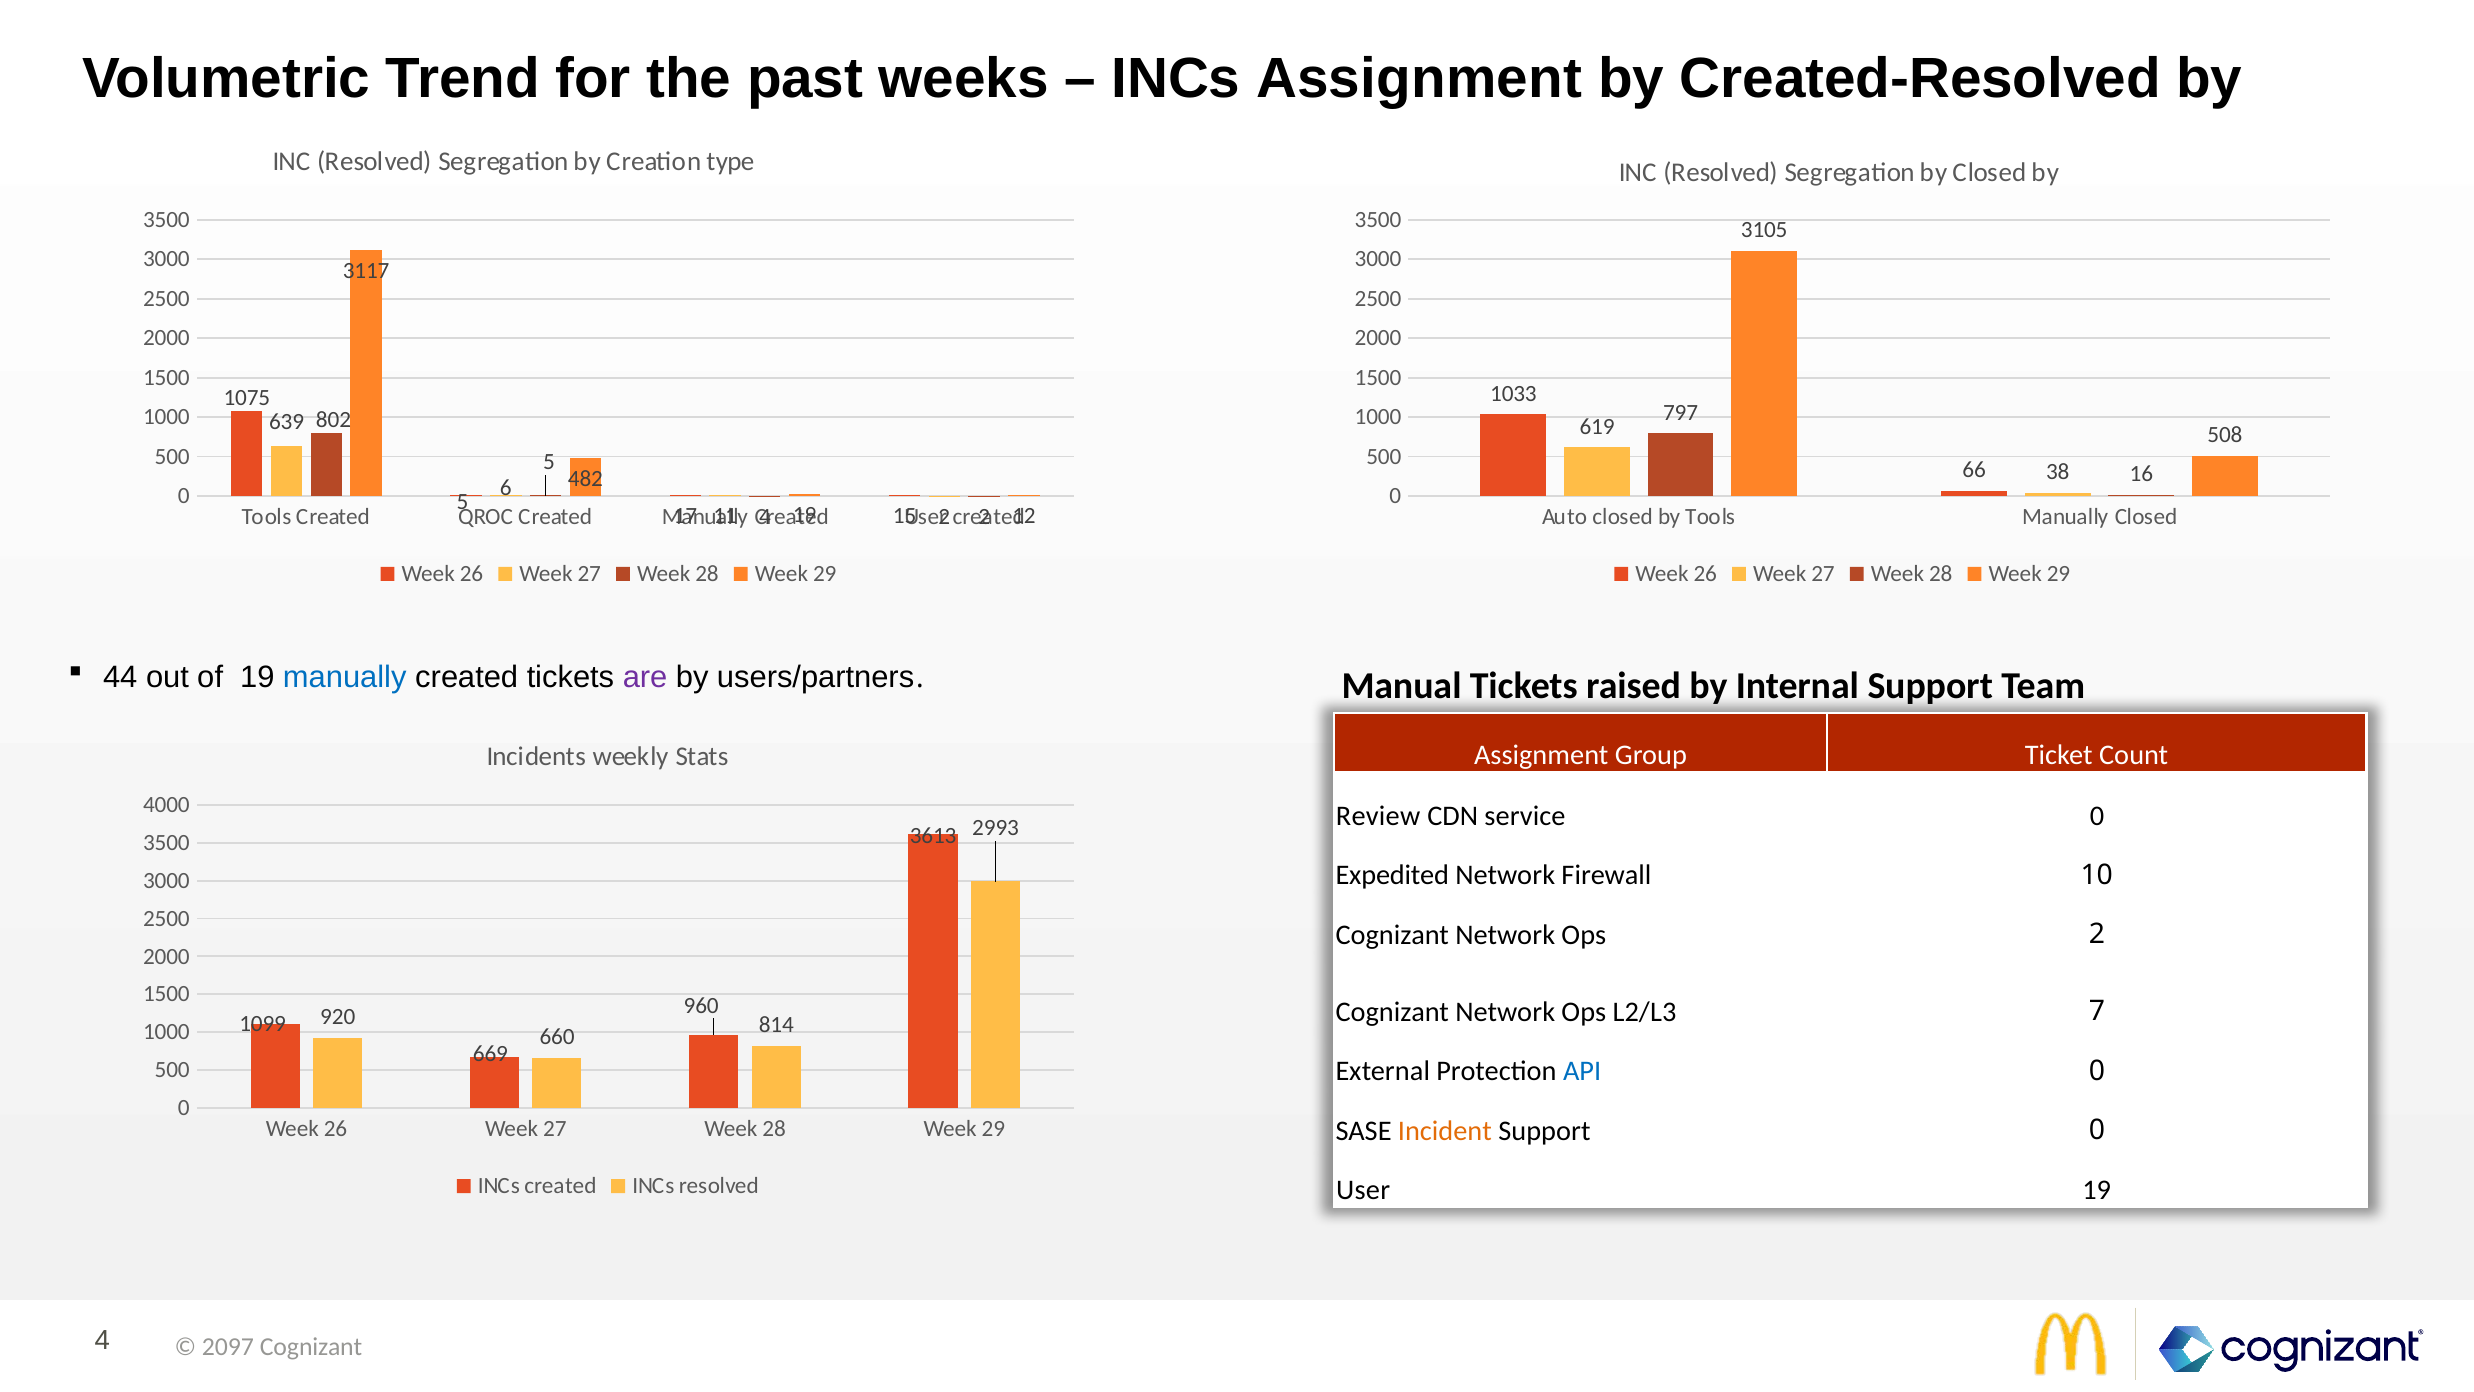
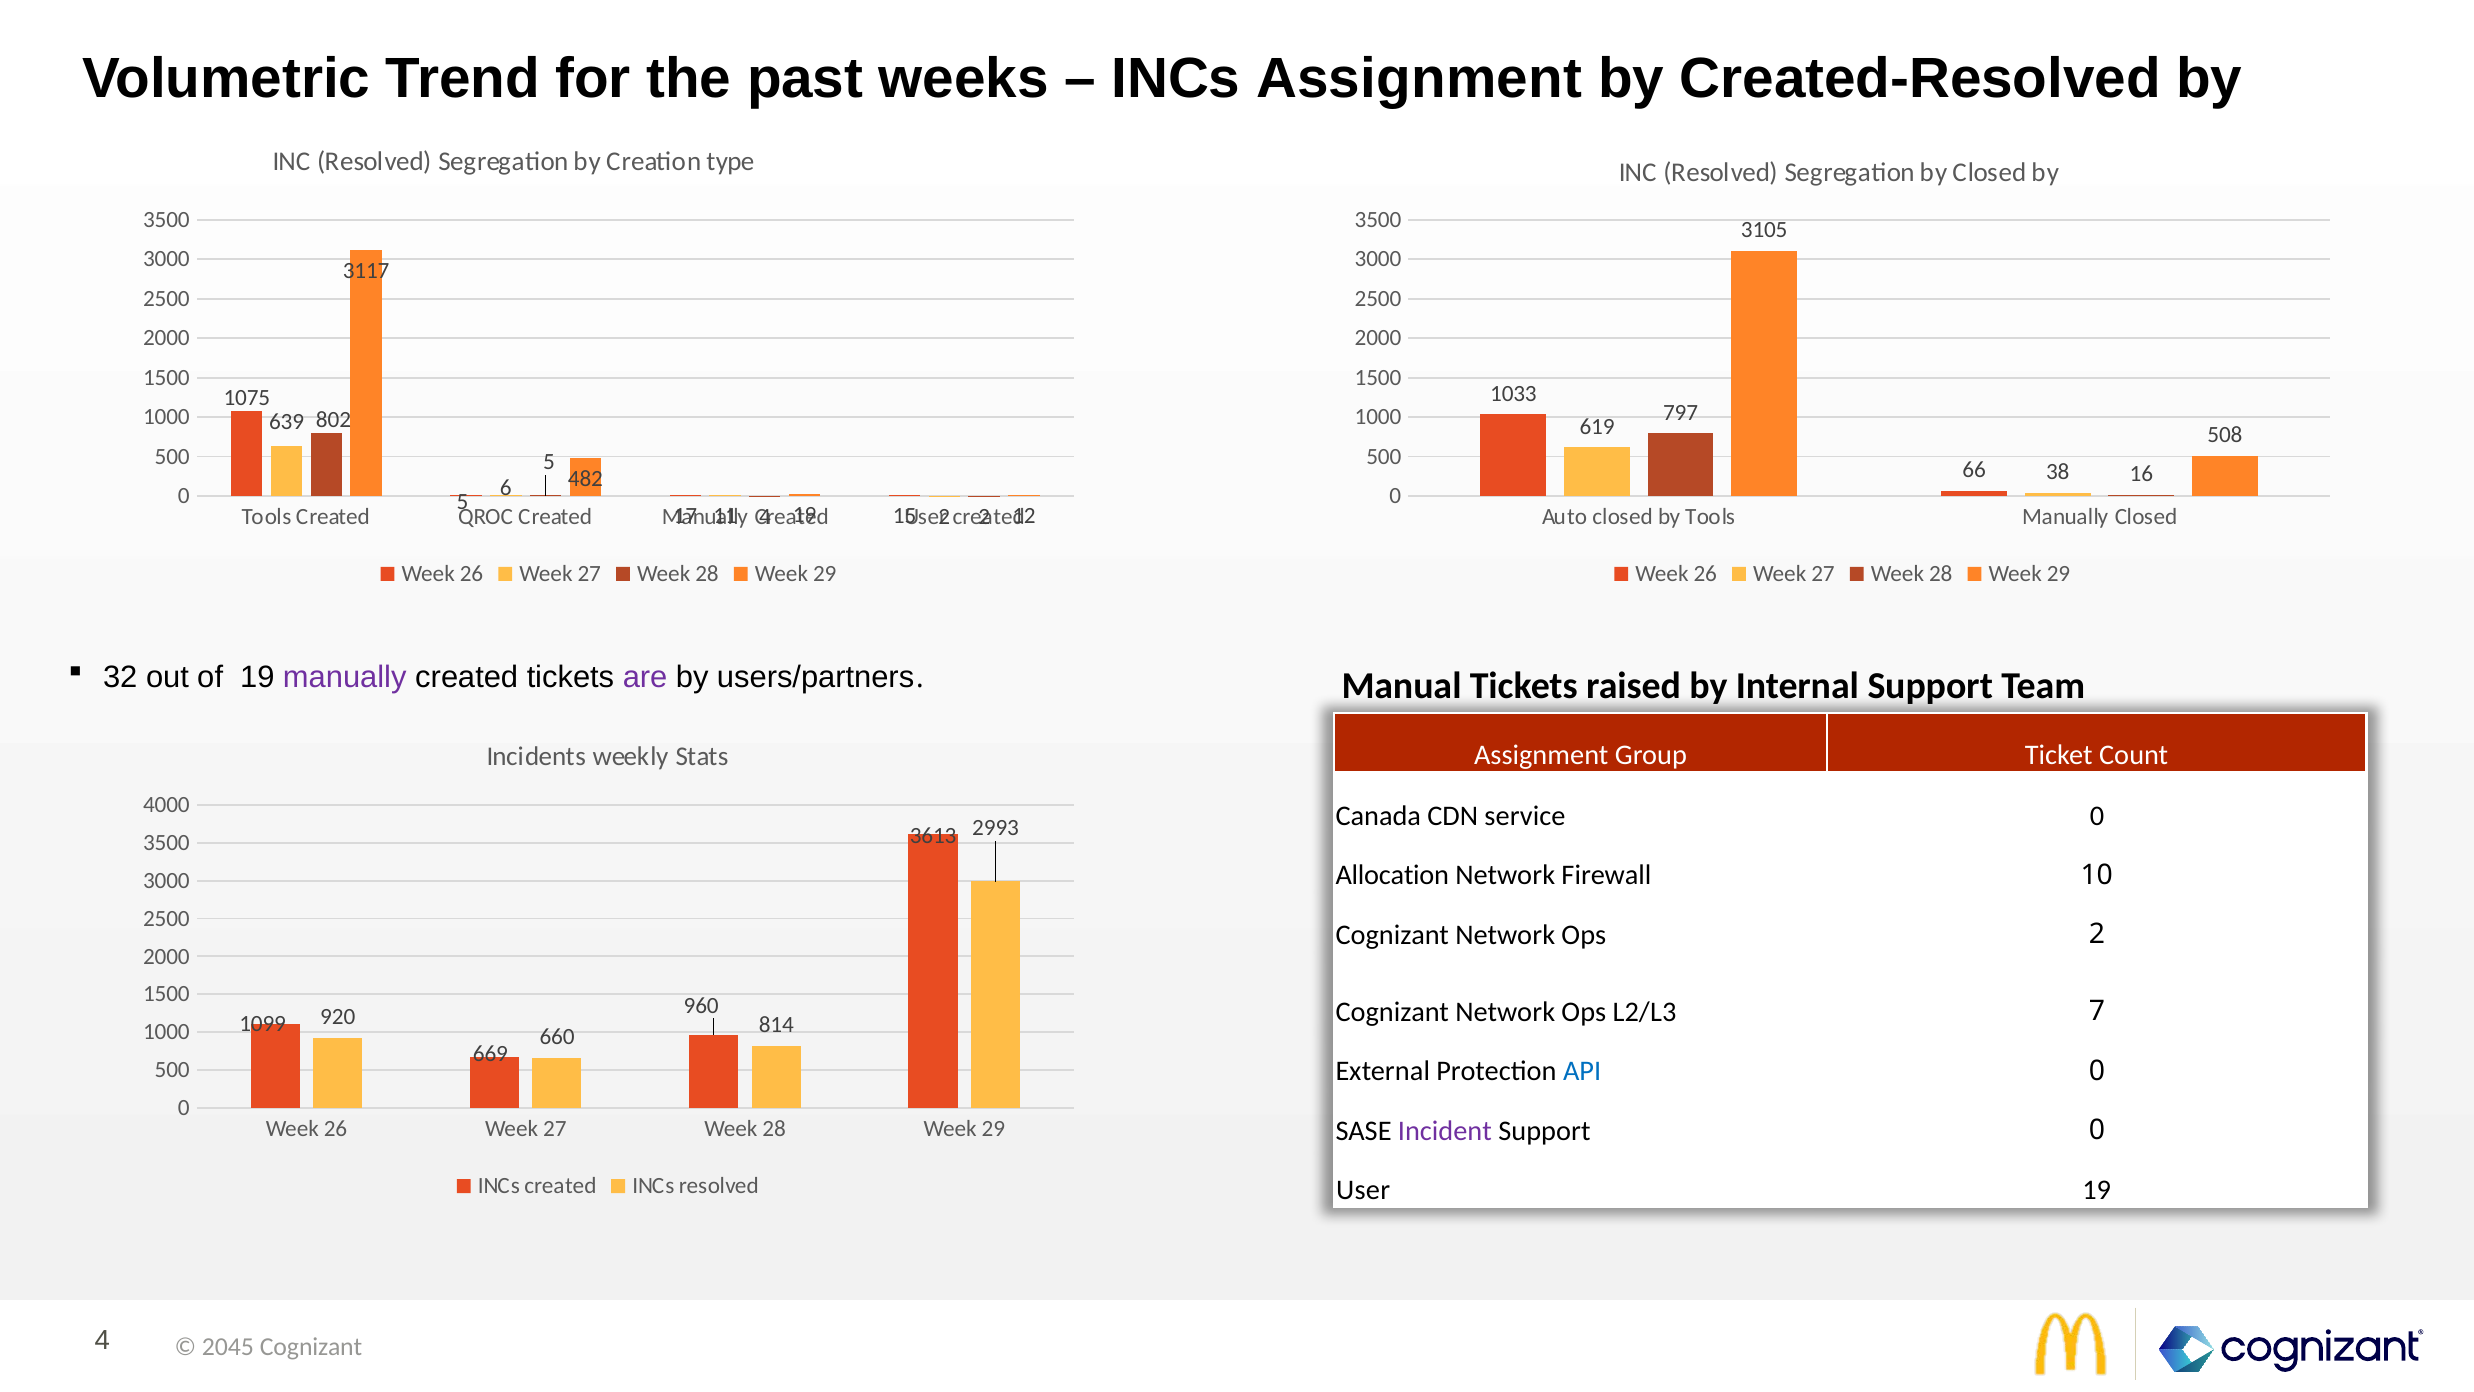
44: 44 -> 32
manually at (345, 678) colour: blue -> purple
Review: Review -> Canada
Expedited: Expedited -> Allocation
Incident colour: orange -> purple
2097: 2097 -> 2045
